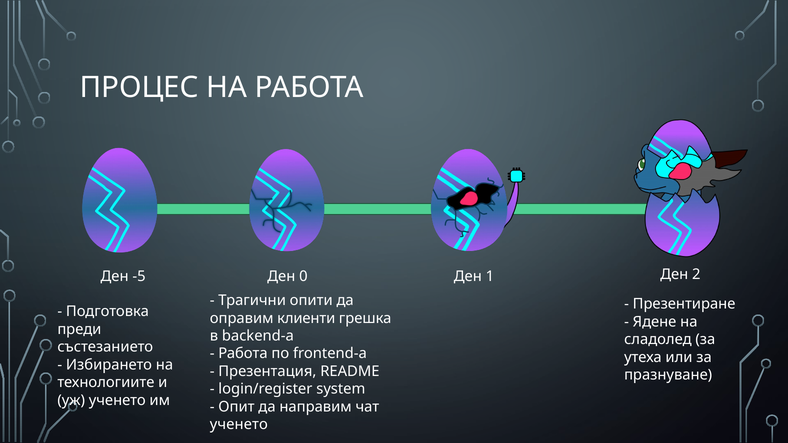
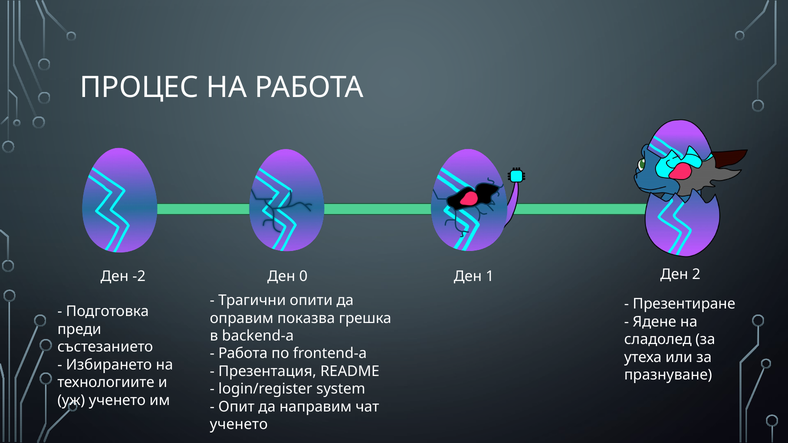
-5: -5 -> -2
клиенти: клиенти -> показва
